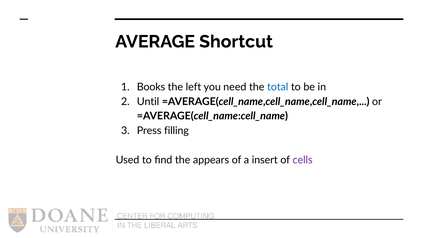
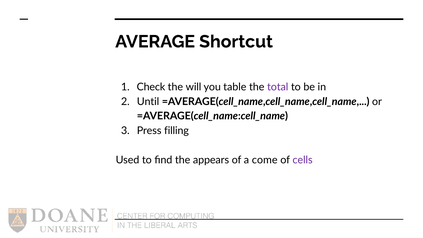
Books: Books -> Check
left: left -> will
need: need -> table
total colour: blue -> purple
insert: insert -> come
